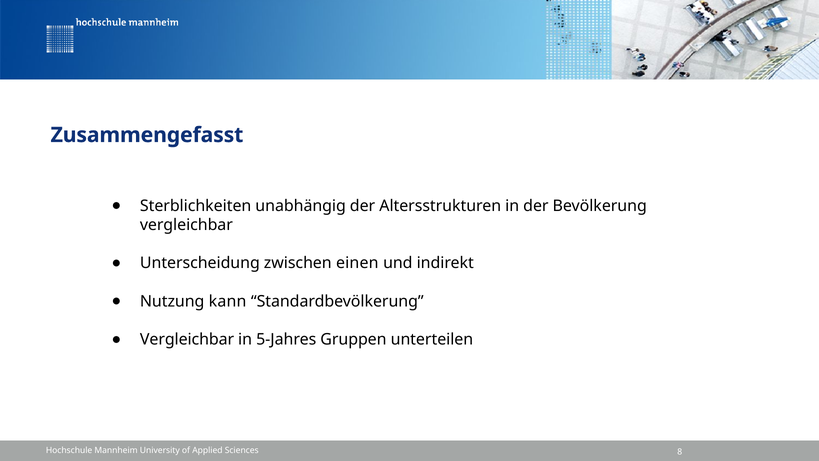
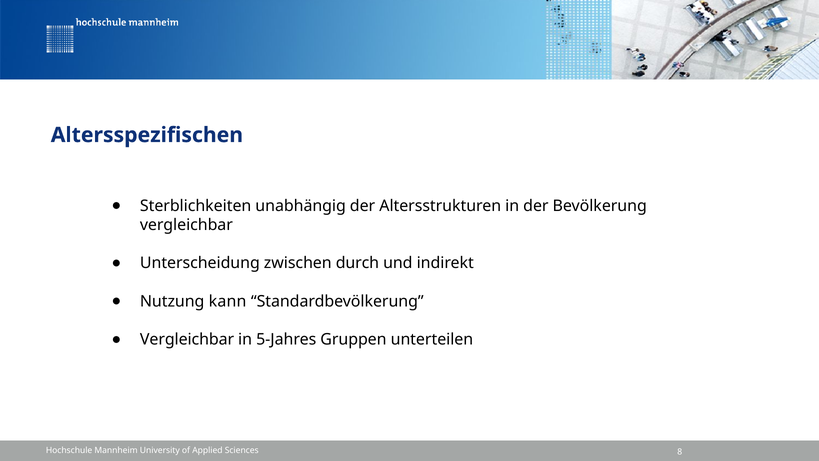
Zusammengefasst: Zusammengefasst -> Altersspezifischen
einen: einen -> durch
